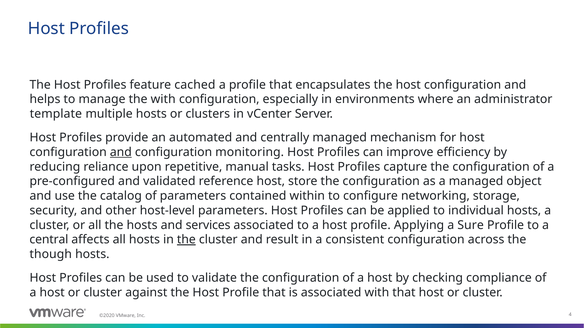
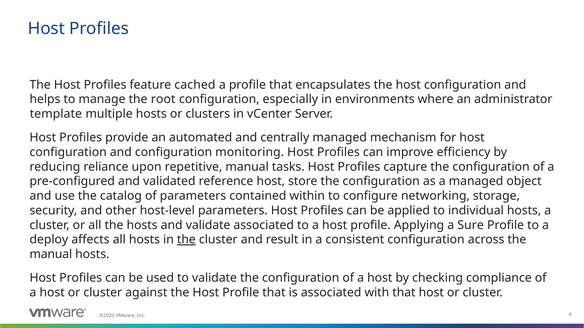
the with: with -> root
and at (121, 152) underline: present -> none
and services: services -> validate
central: central -> deploy
though at (51, 255): though -> manual
